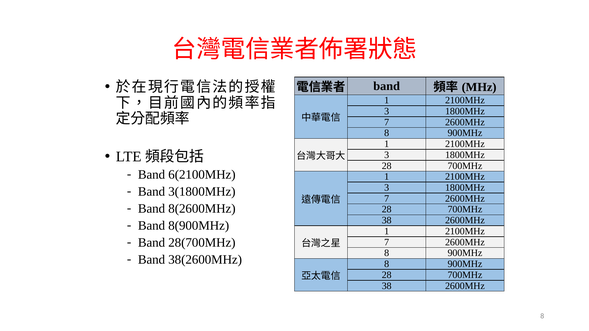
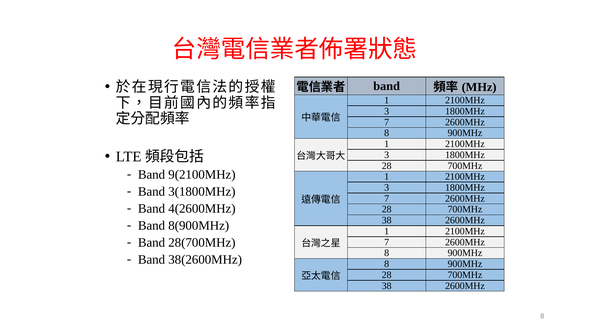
6(2100MHz: 6(2100MHz -> 9(2100MHz
8(2600MHz: 8(2600MHz -> 4(2600MHz
